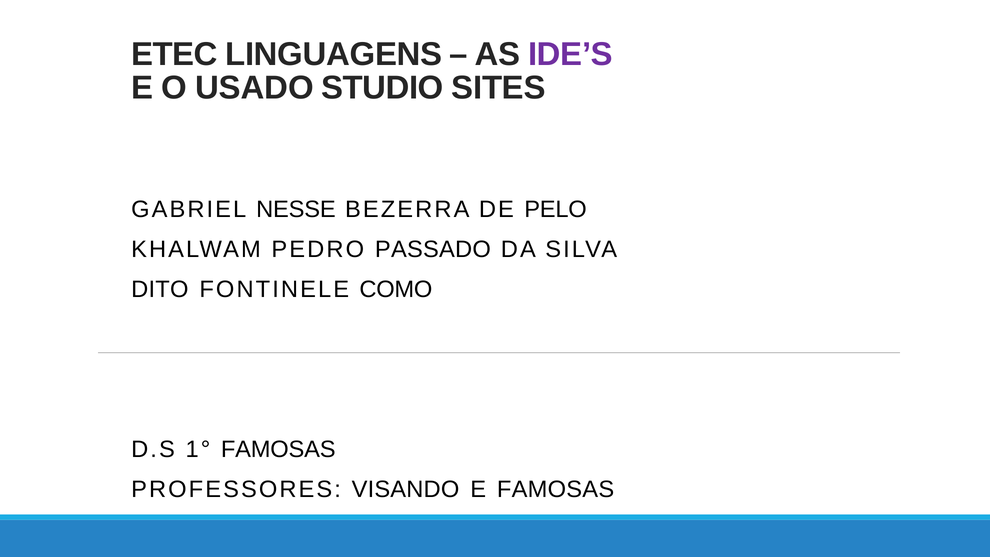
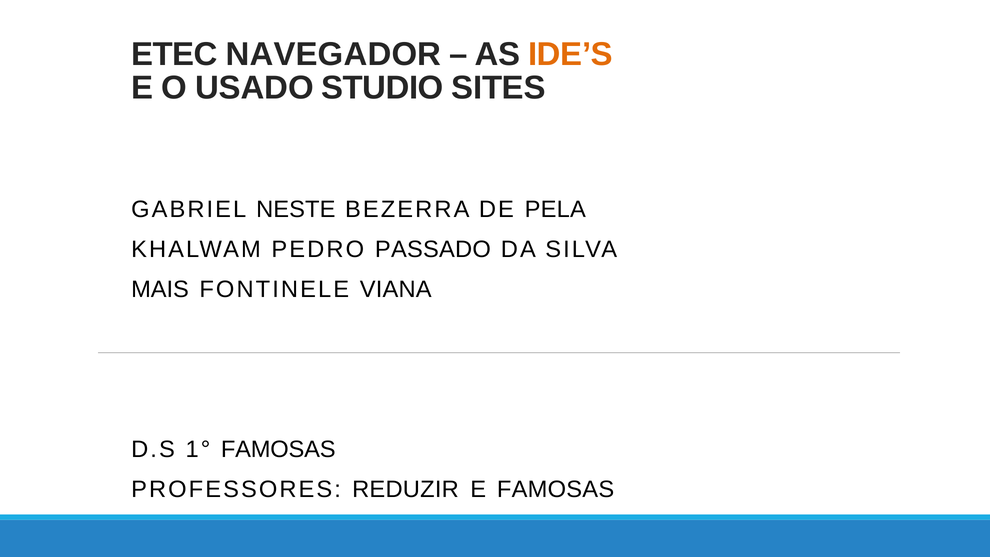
LINGUAGENS: LINGUAGENS -> NAVEGADOR
IDE’S colour: purple -> orange
NESSE: NESSE -> NESTE
PELO: PELO -> PELA
DITO: DITO -> MAIS
COMO: COMO -> VIANA
VISANDO: VISANDO -> REDUZIR
